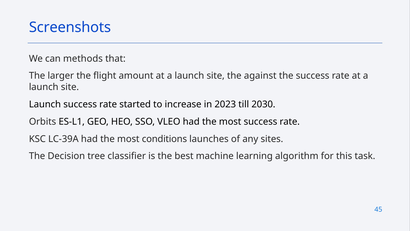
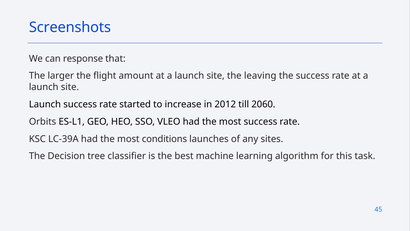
methods: methods -> response
against: against -> leaving
2023: 2023 -> 2012
2030: 2030 -> 2060
